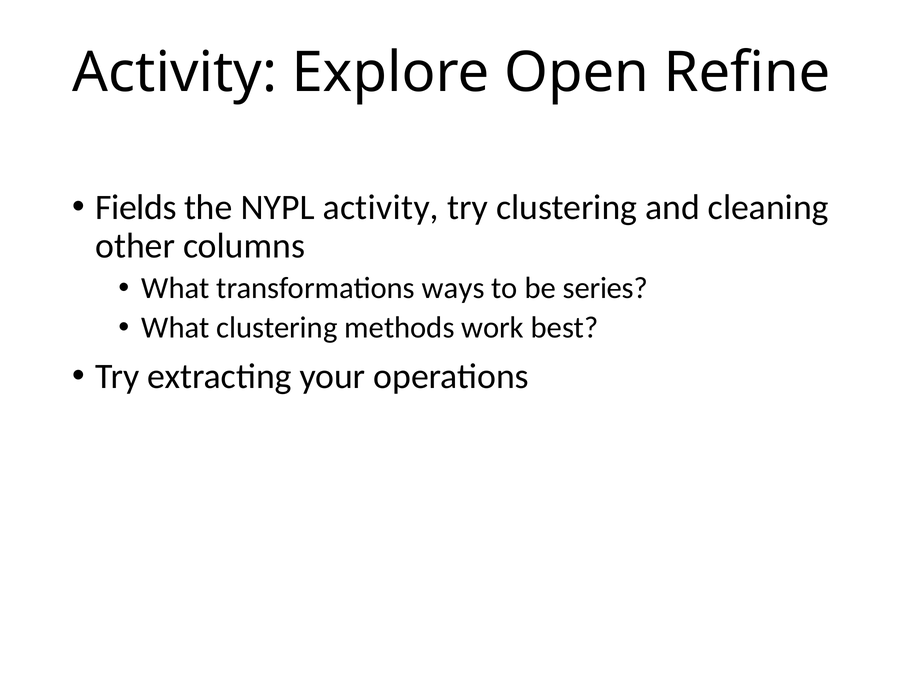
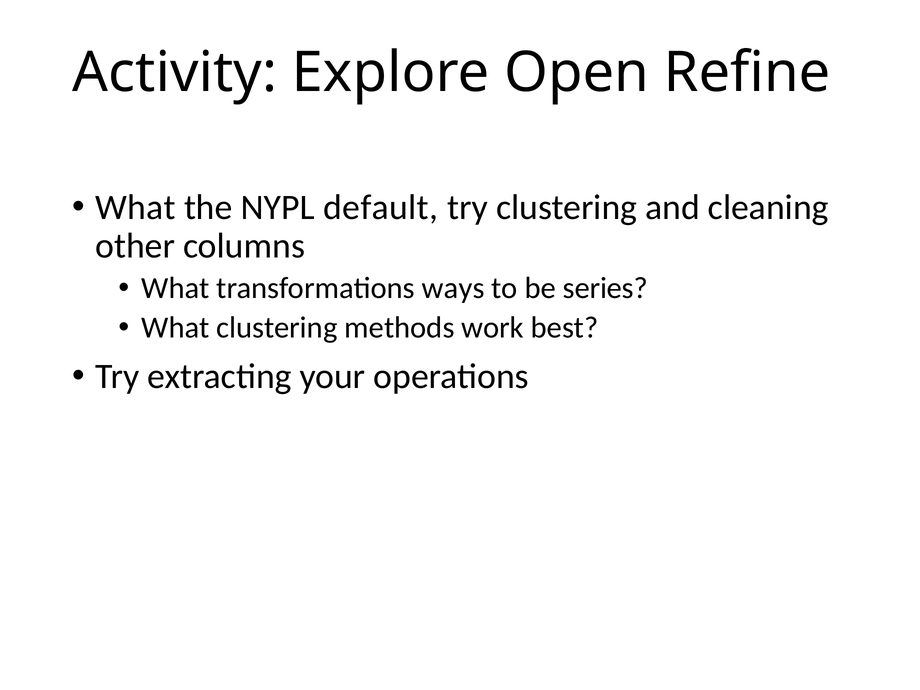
Fields at (136, 207): Fields -> What
NYPL activity: activity -> default
